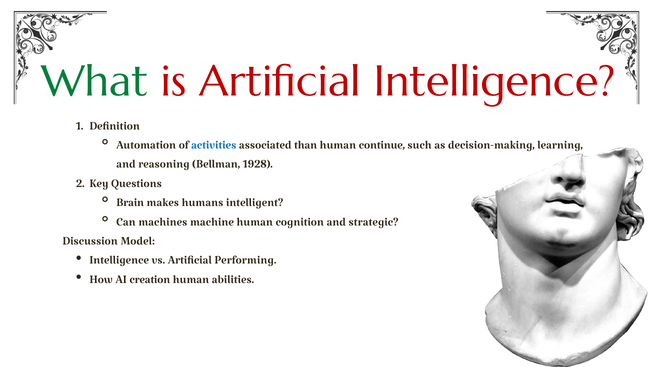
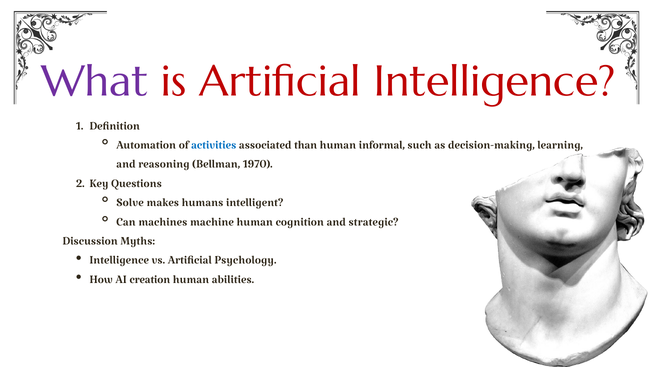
What colour: green -> purple
continue: continue -> informal
1928: 1928 -> 1970
Brain: Brain -> Solve
Model: Model -> Myths
Performing: Performing -> Psychology
